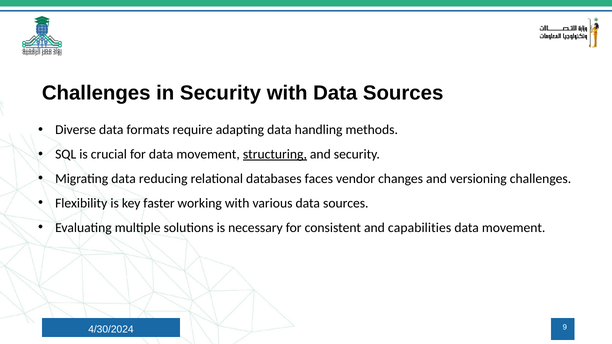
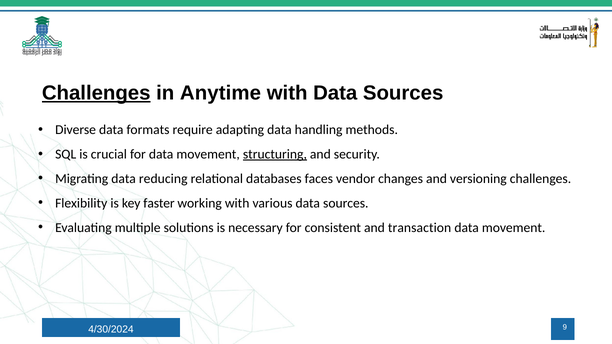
Challenges at (96, 93) underline: none -> present
in Security: Security -> Anytime
capabilities: capabilities -> transaction
